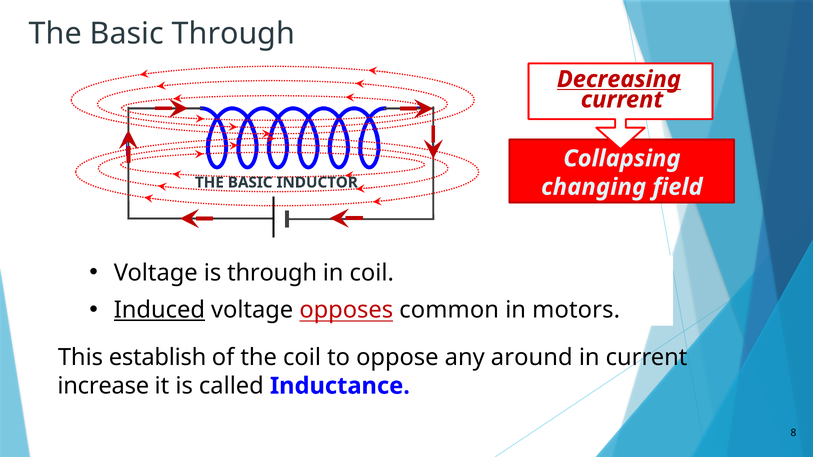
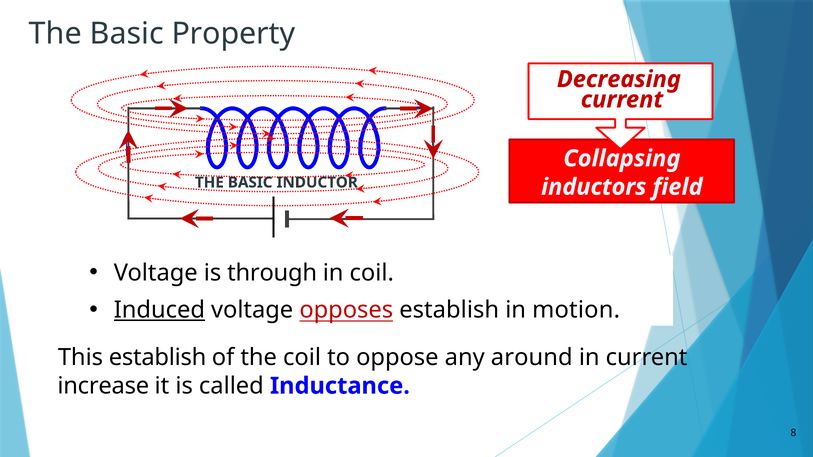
Basic Through: Through -> Property
Decreasing underline: present -> none
changing: changing -> inductors
opposes common: common -> establish
motors: motors -> motion
